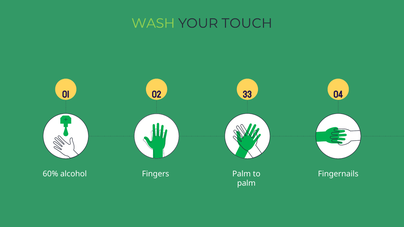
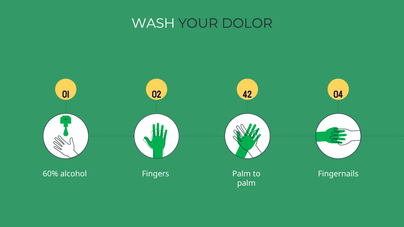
WASH colour: light green -> white
TOUCH: TOUCH -> DOLOR
33: 33 -> 42
